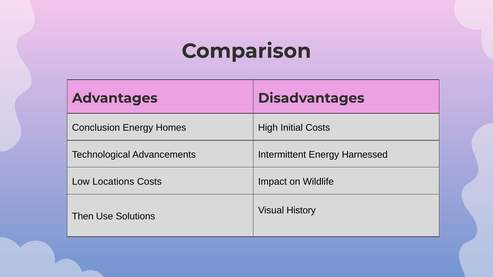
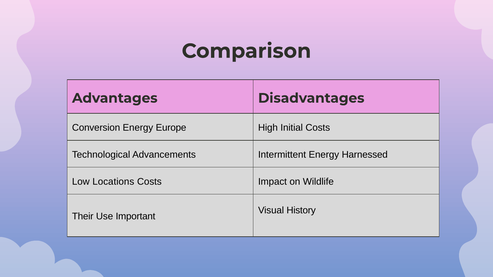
Conclusion: Conclusion -> Conversion
Homes: Homes -> Europe
Then: Then -> Their
Solutions: Solutions -> Important
